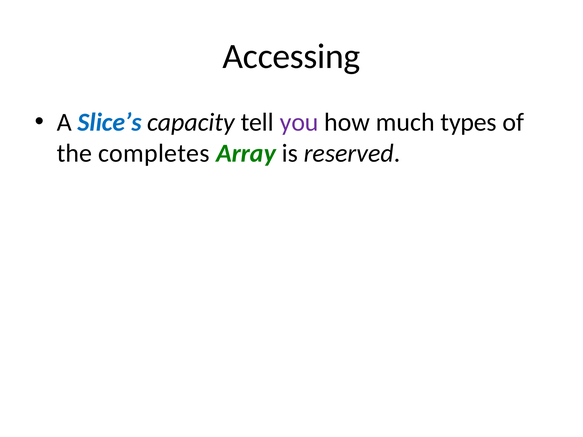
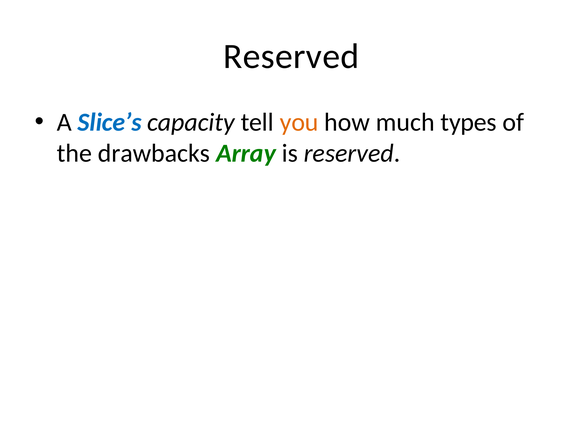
Accessing at (291, 56): Accessing -> Reserved
you colour: purple -> orange
completes: completes -> drawbacks
